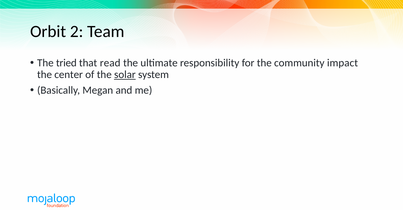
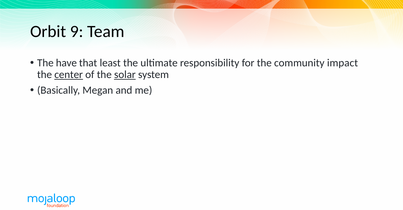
2: 2 -> 9
tried: tried -> have
read: read -> least
center underline: none -> present
